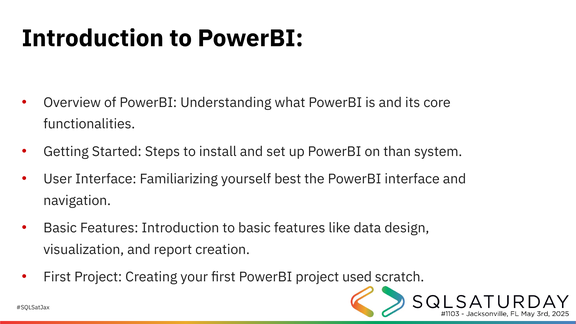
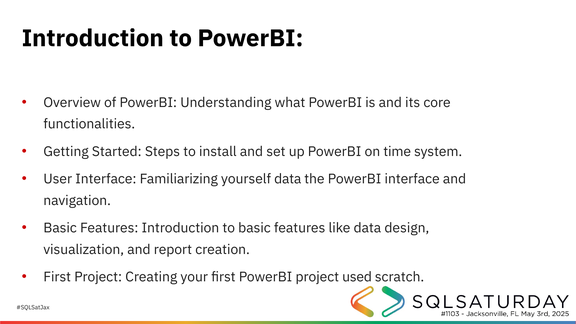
than: than -> time
yourself best: best -> data
